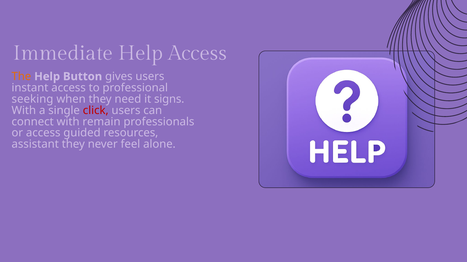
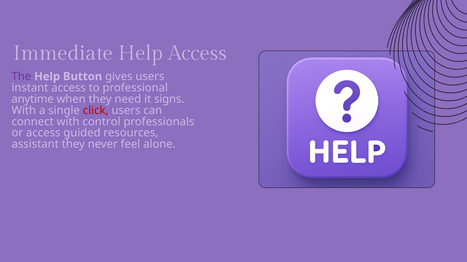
The colour: orange -> purple
seeking: seeking -> anytime
remain: remain -> control
